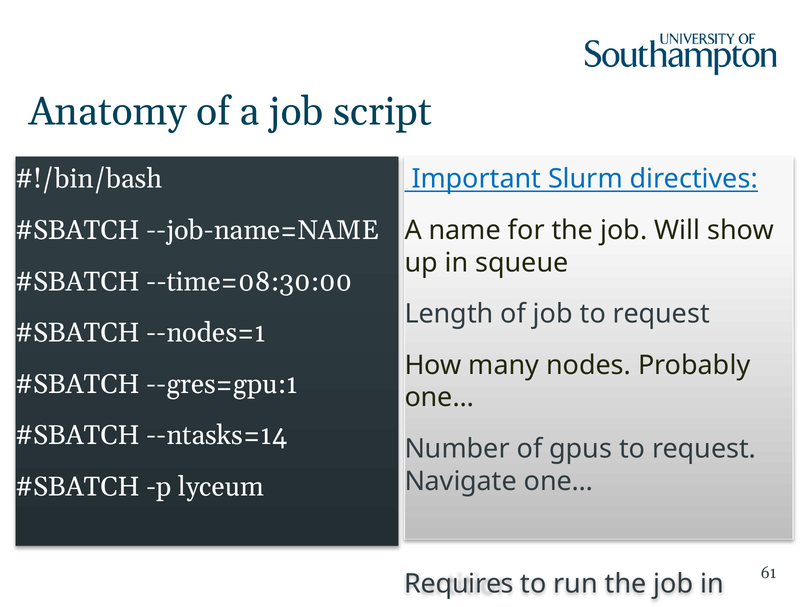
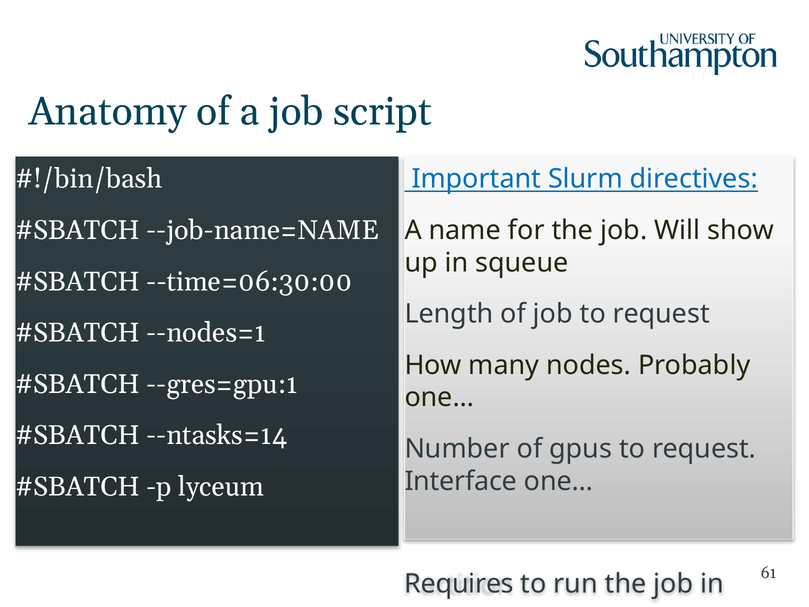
--time=08:30:00: --time=08:30:00 -> --time=06:30:00
Navigate: Navigate -> Interface
